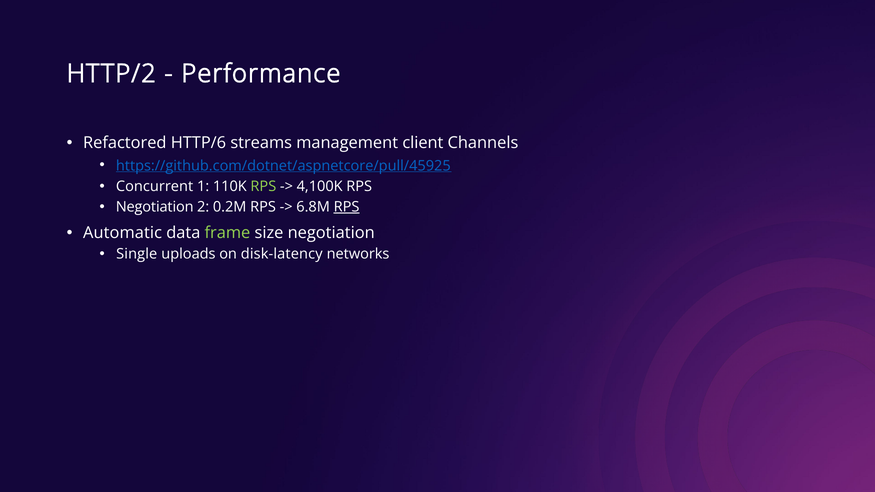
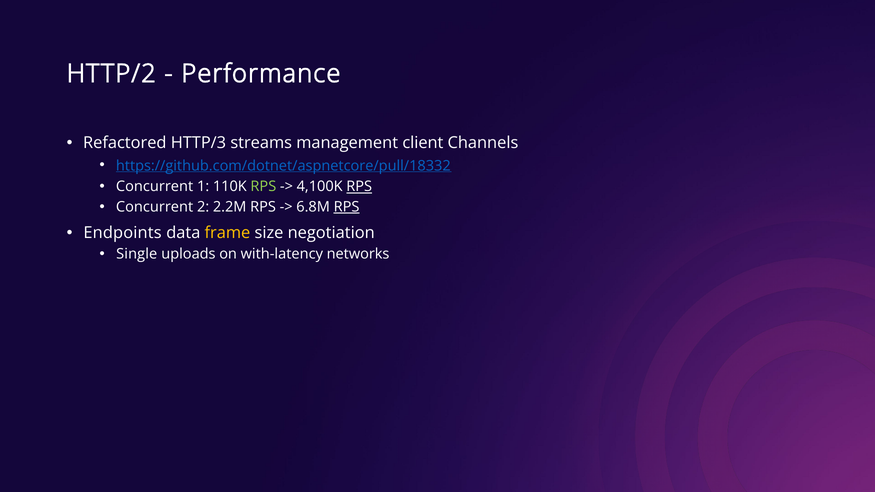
HTTP/6: HTTP/6 -> HTTP/3
https://github.com/dotnet/aspnetcore/pull/45925: https://github.com/dotnet/aspnetcore/pull/45925 -> https://github.com/dotnet/aspnetcore/pull/18332
RPS at (359, 187) underline: none -> present
Negotiation at (155, 207): Negotiation -> Concurrent
0.2M: 0.2M -> 2.2M
Automatic: Automatic -> Endpoints
frame colour: light green -> yellow
disk-latency: disk-latency -> with-latency
